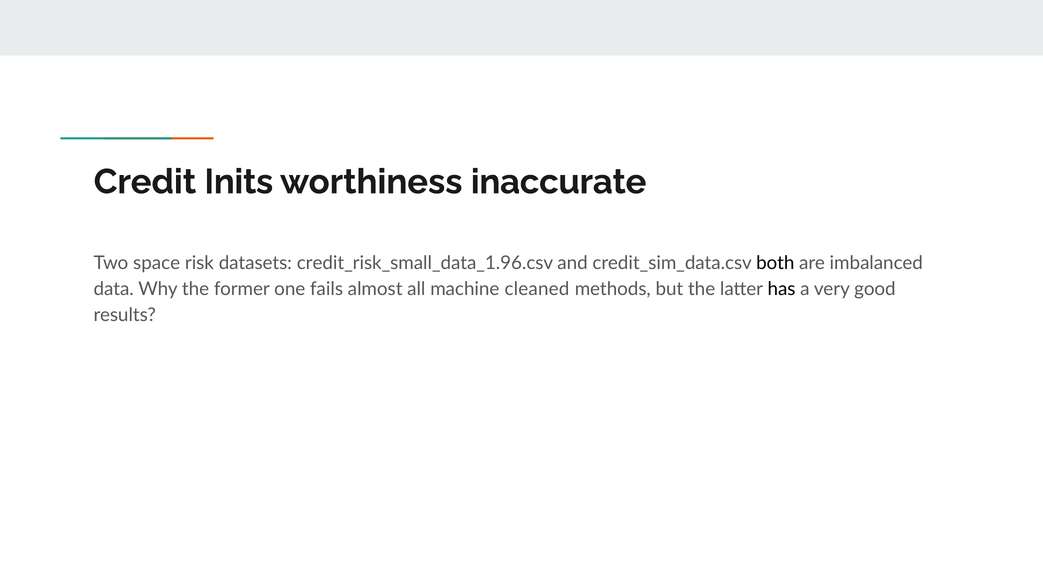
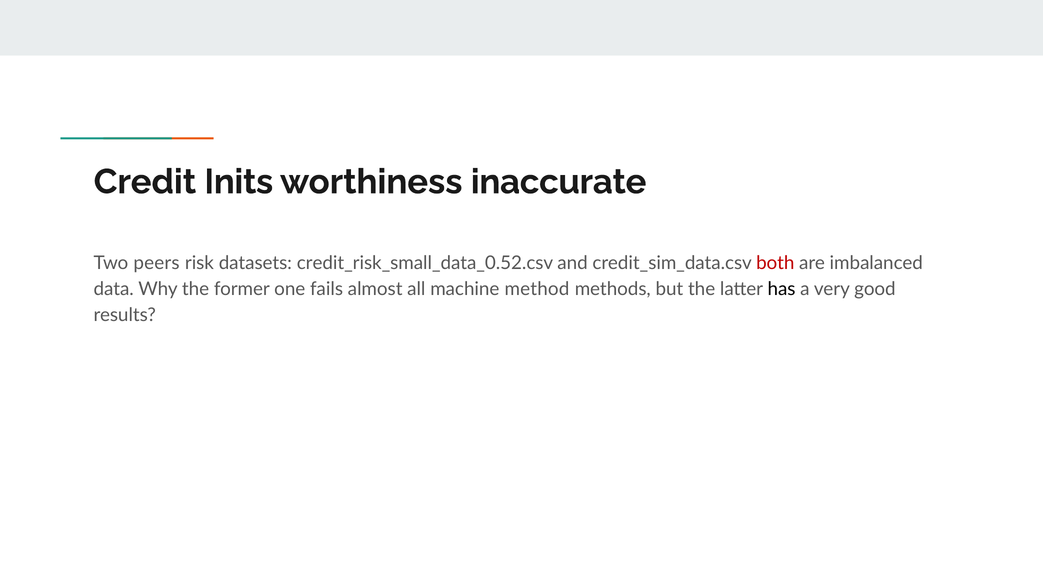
space: space -> peers
credit_risk_small_data_1.96.csv: credit_risk_small_data_1.96.csv -> credit_risk_small_data_0.52.csv
both colour: black -> red
cleaned: cleaned -> method
